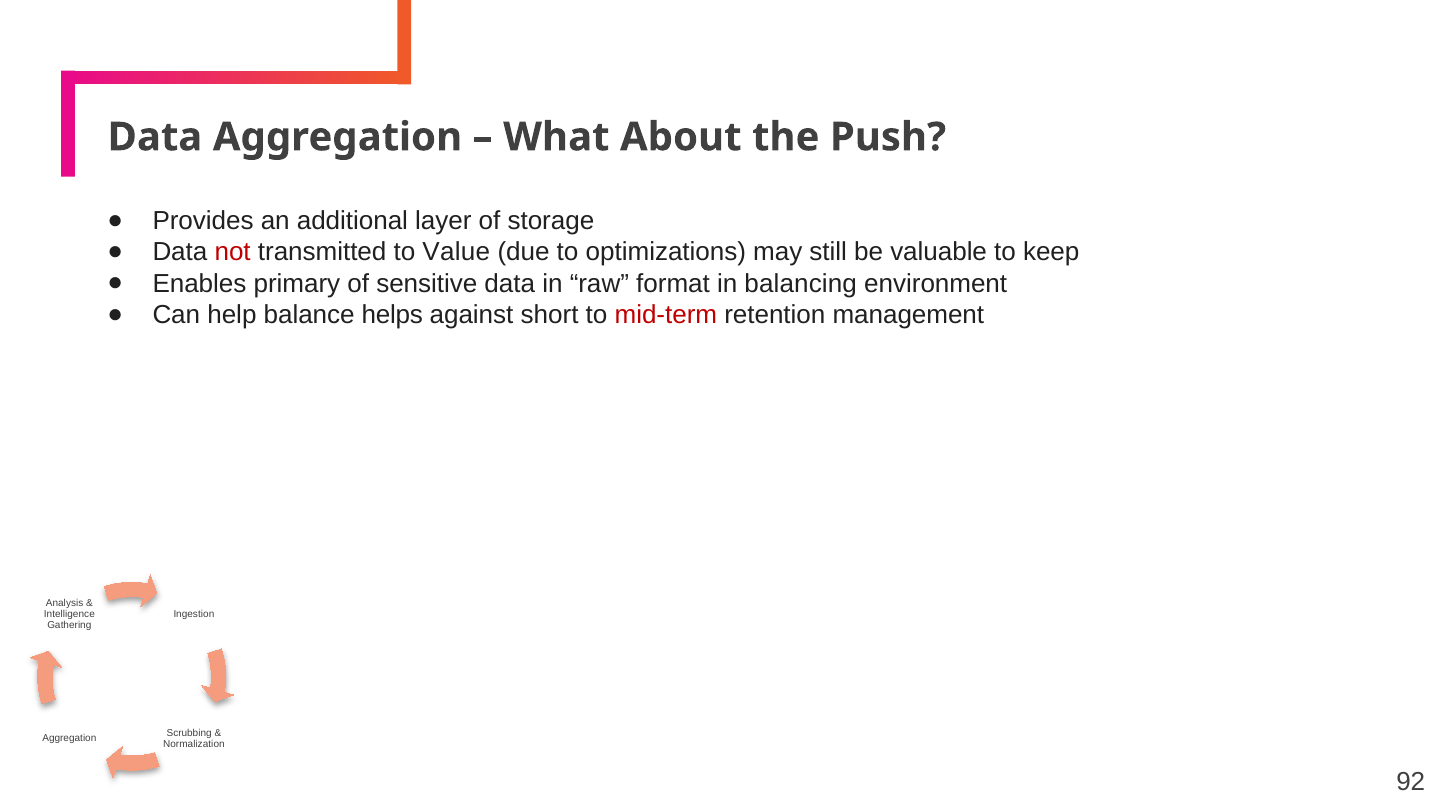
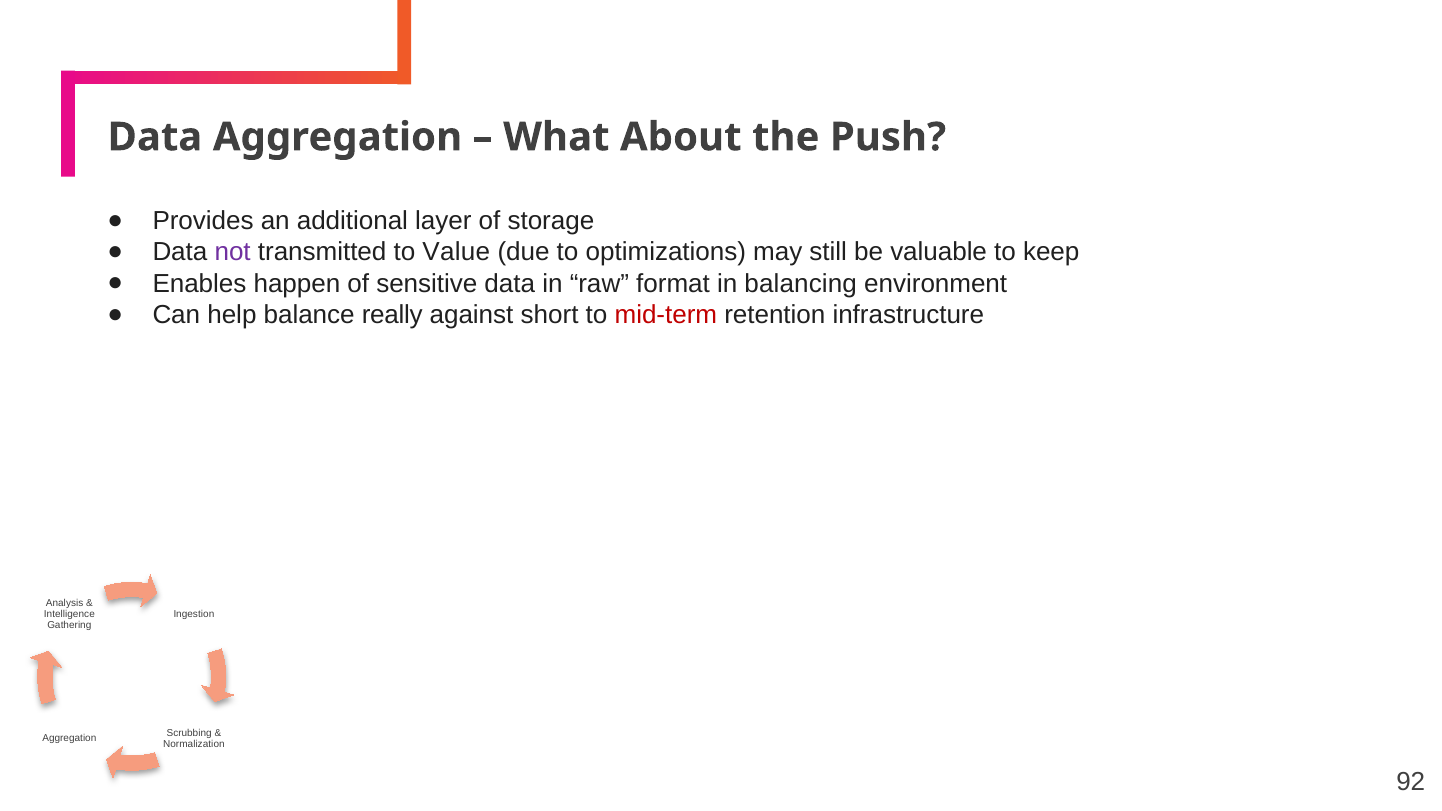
not colour: red -> purple
primary: primary -> happen
helps: helps -> really
management: management -> infrastructure
